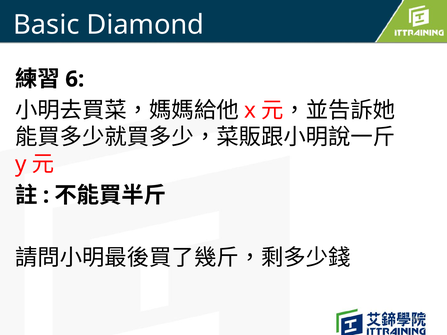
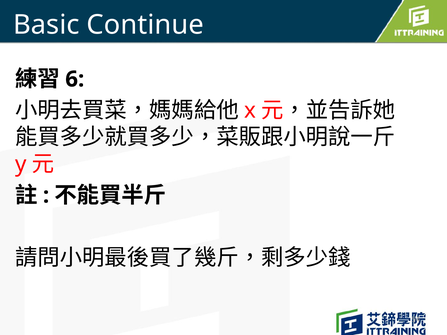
Diamond: Diamond -> Continue
